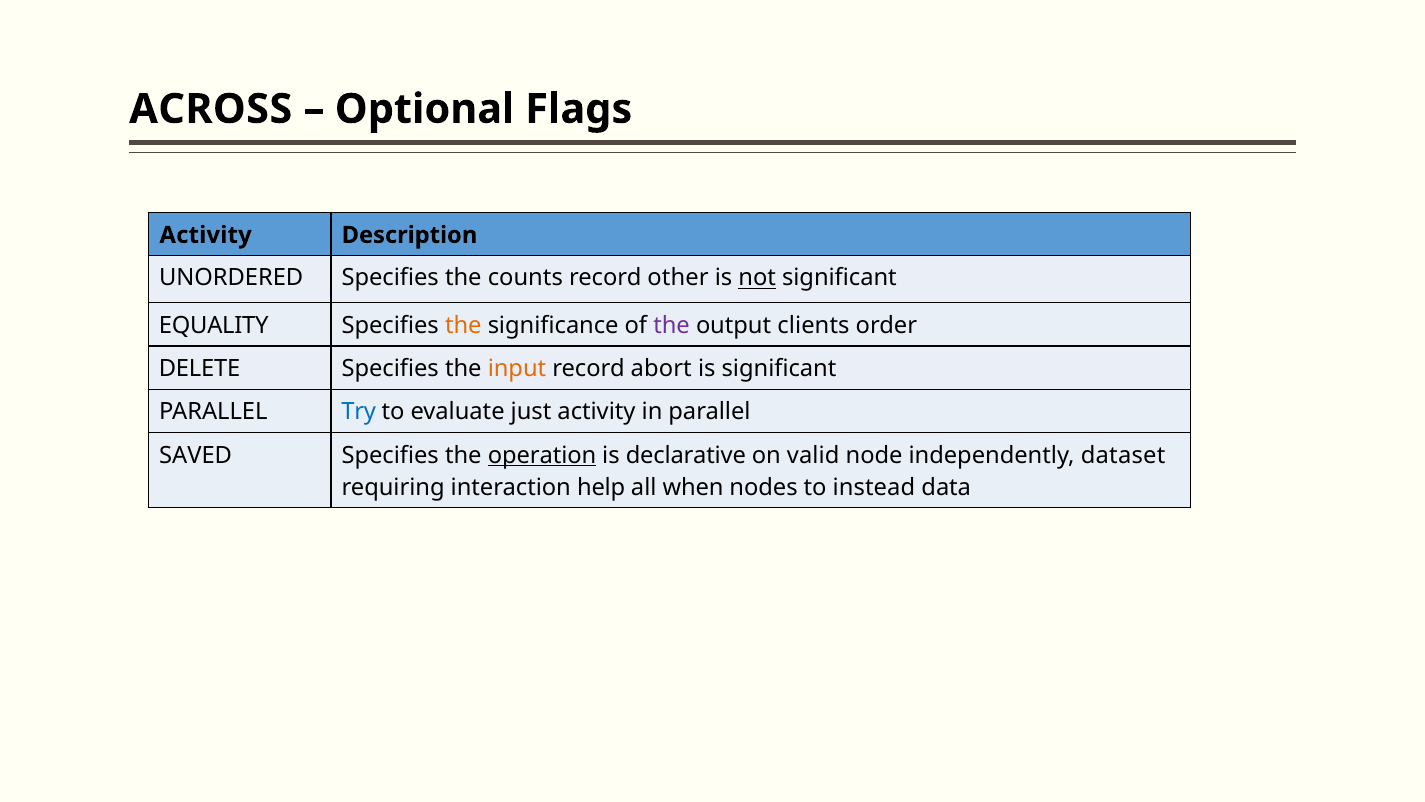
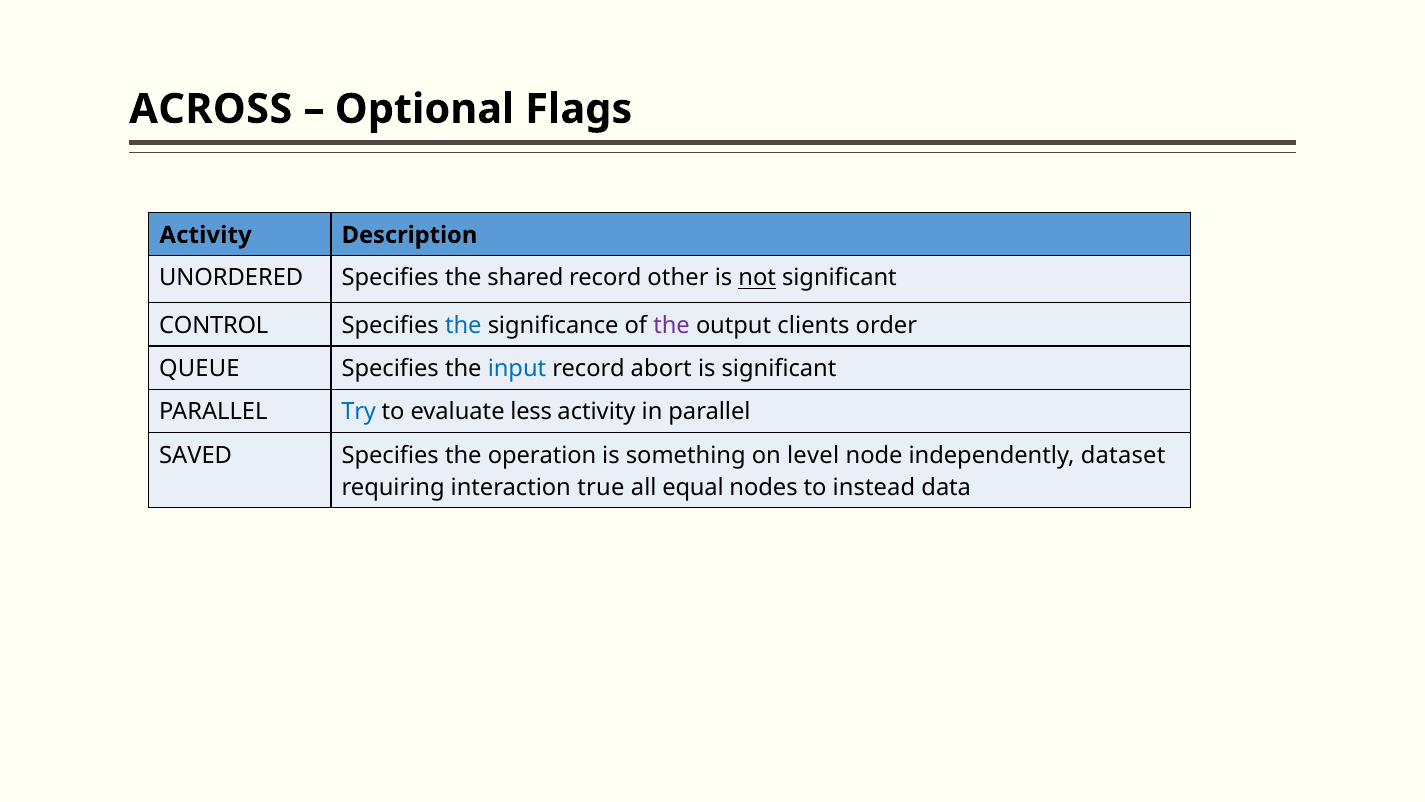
counts: counts -> shared
EQUALITY: EQUALITY -> CONTROL
the at (463, 325) colour: orange -> blue
DELETE: DELETE -> QUEUE
input colour: orange -> blue
just: just -> less
operation underline: present -> none
declarative: declarative -> something
valid: valid -> level
help: help -> true
when: when -> equal
